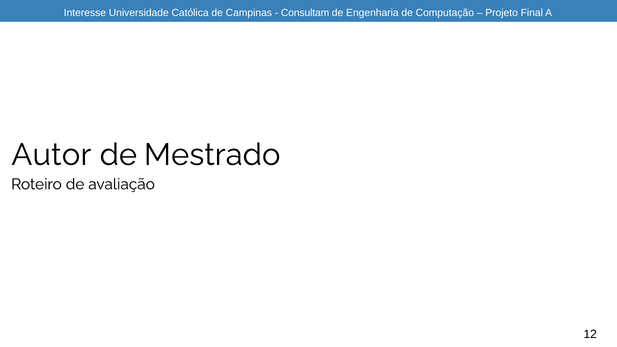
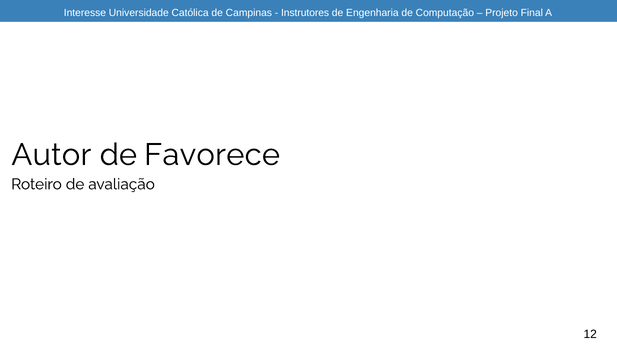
Consultam: Consultam -> Instrutores
Mestrado: Mestrado -> Favorece
